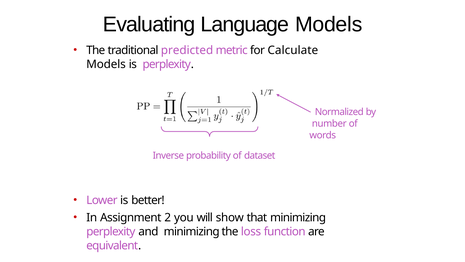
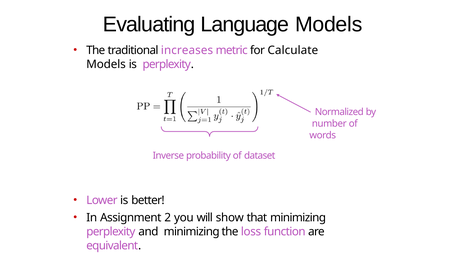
predicted: predicted -> increases
